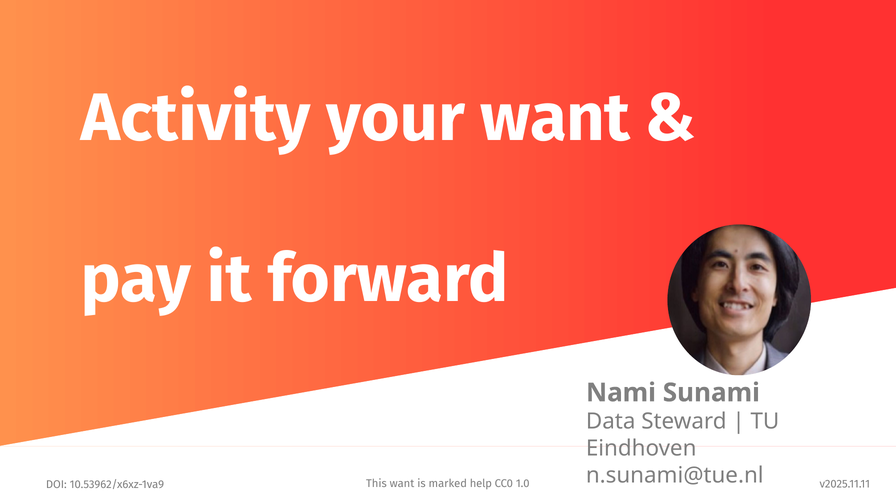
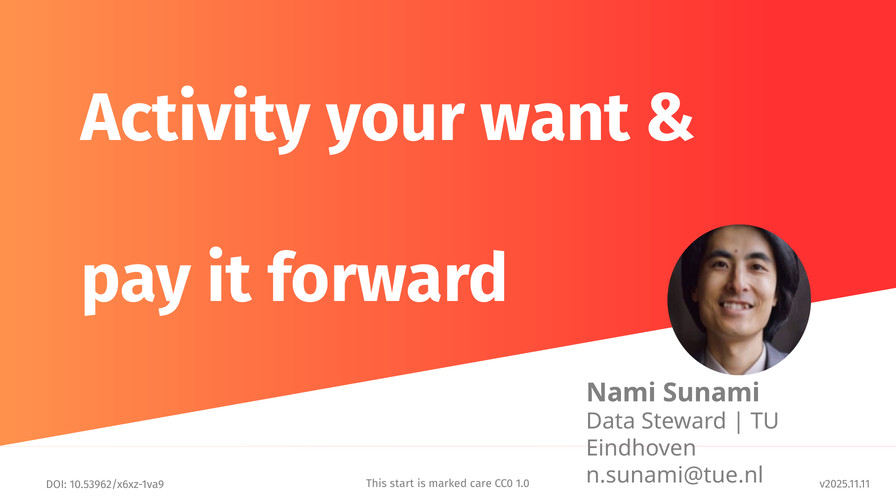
This want: want -> start
help: help -> care
